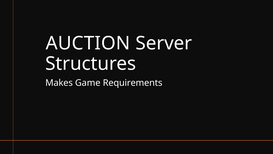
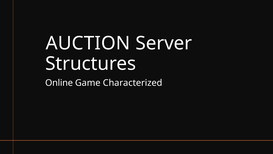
Makes: Makes -> Online
Requirements: Requirements -> Characterized
